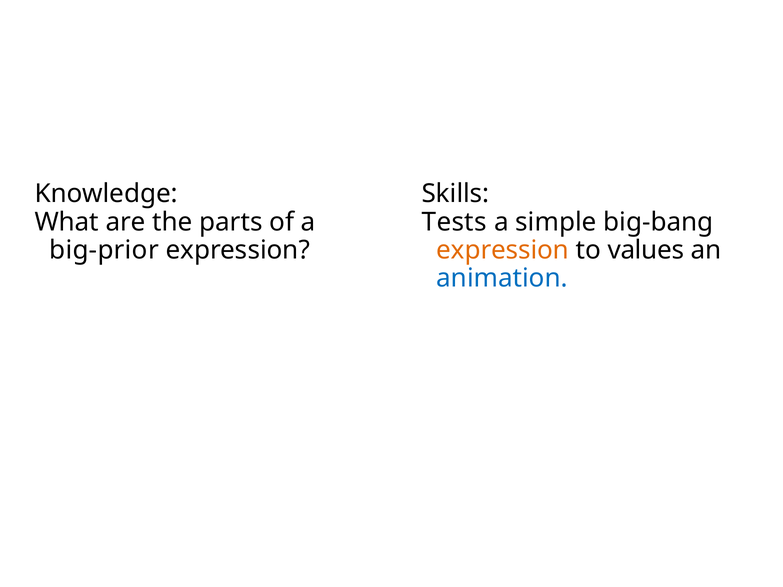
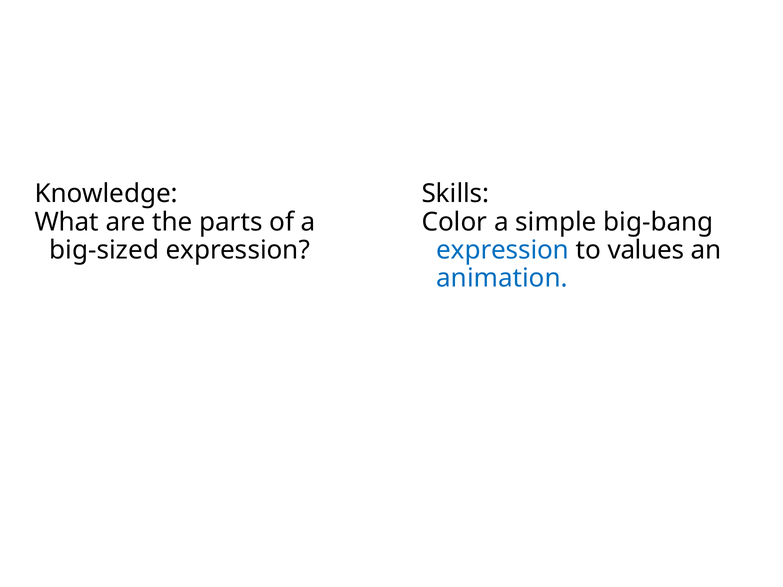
Tests: Tests -> Color
big-prior: big-prior -> big-sized
expression at (503, 250) colour: orange -> blue
